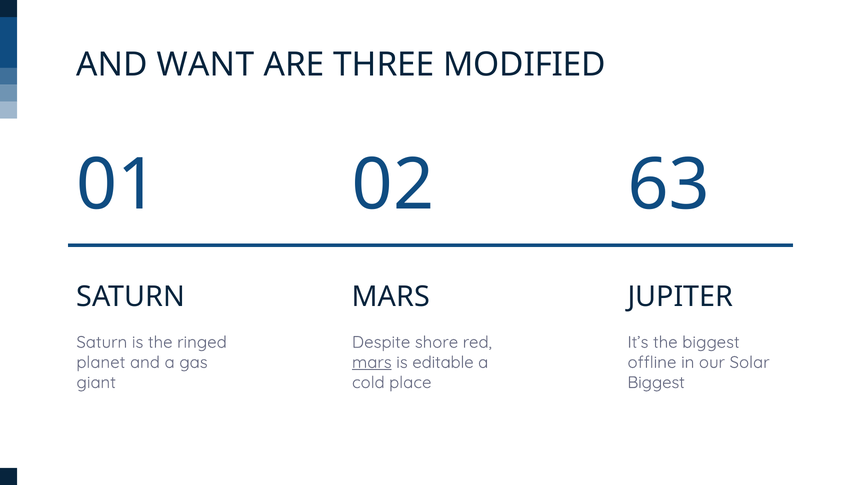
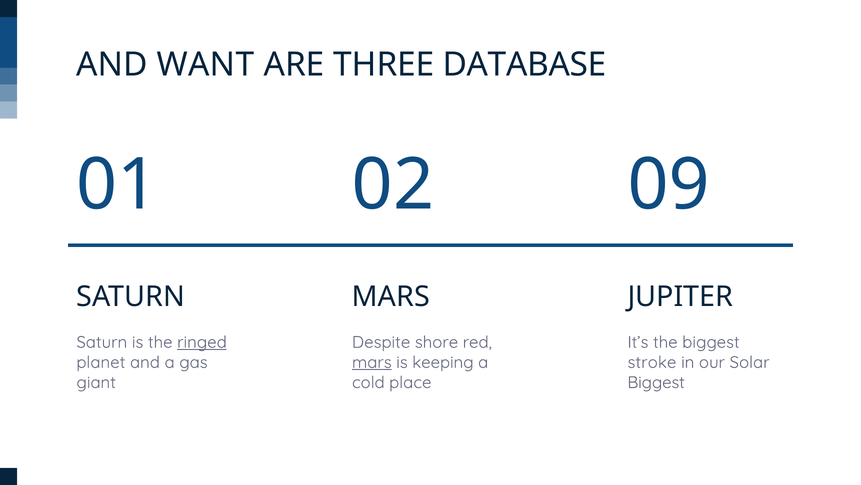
MODIFIED: MODIFIED -> DATABASE
63: 63 -> 09
ringed underline: none -> present
editable: editable -> keeping
offline: offline -> stroke
